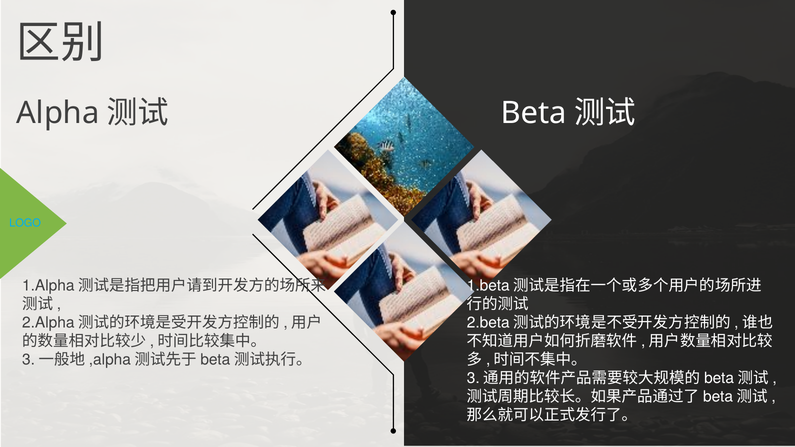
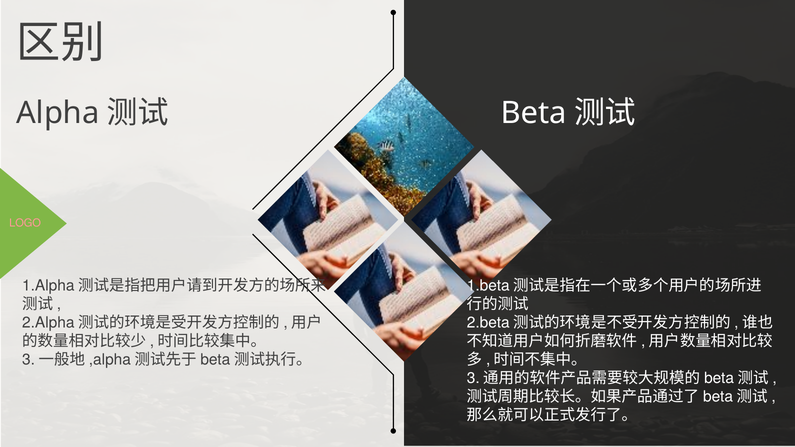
LOGO colour: light blue -> pink
